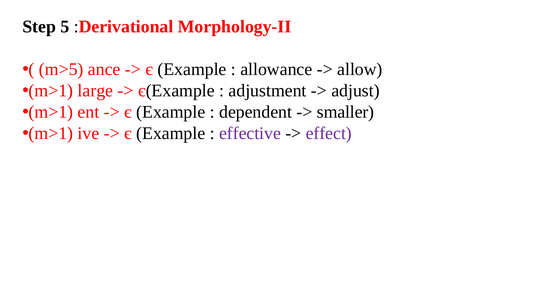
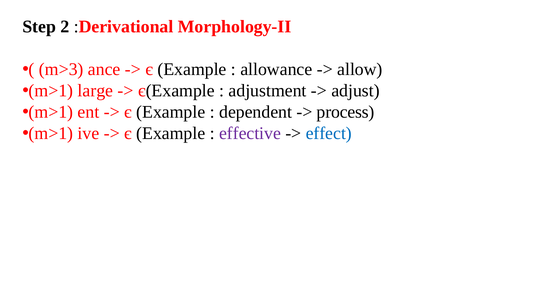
5: 5 -> 2
m>5: m>5 -> m>3
smaller: smaller -> process
effect colour: purple -> blue
